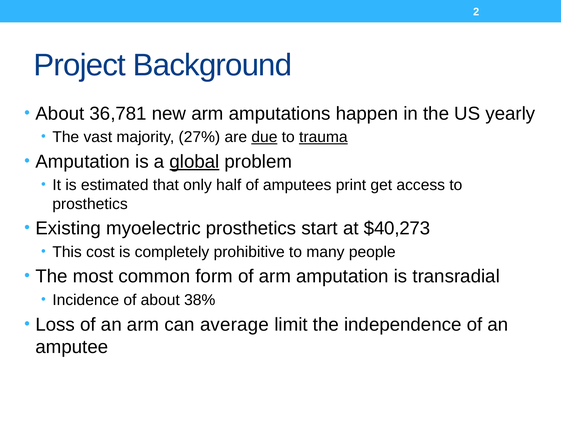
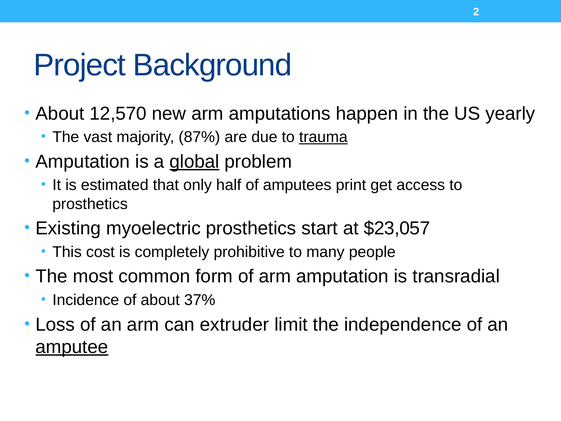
36,781: 36,781 -> 12,570
27%: 27% -> 87%
due underline: present -> none
$40,273: $40,273 -> $23,057
38%: 38% -> 37%
average: average -> extruder
amputee underline: none -> present
